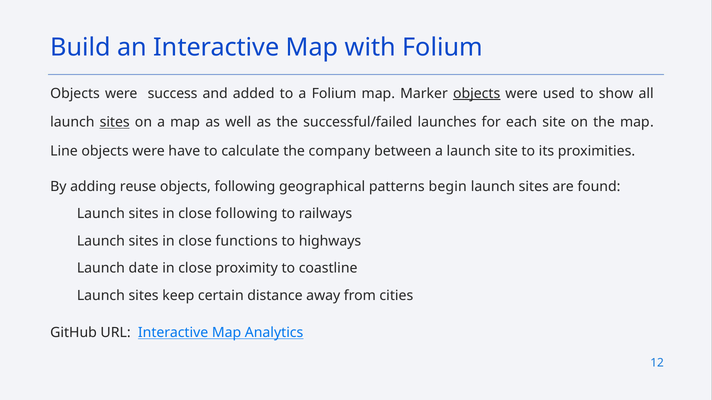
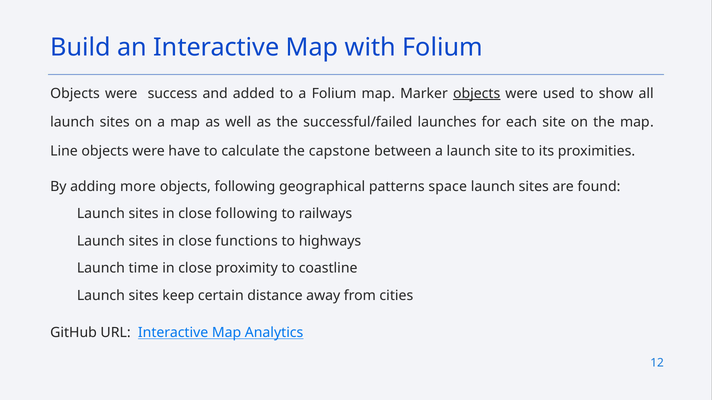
sites at (115, 122) underline: present -> none
company: company -> capstone
reuse: reuse -> more
begin: begin -> space
date: date -> time
